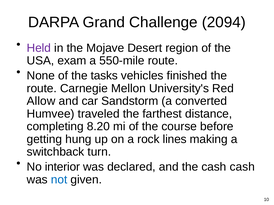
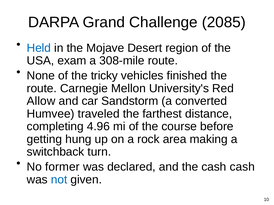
2094: 2094 -> 2085
Held colour: purple -> blue
550-mile: 550-mile -> 308-mile
tasks: tasks -> tricky
8.20: 8.20 -> 4.96
lines: lines -> area
interior: interior -> former
